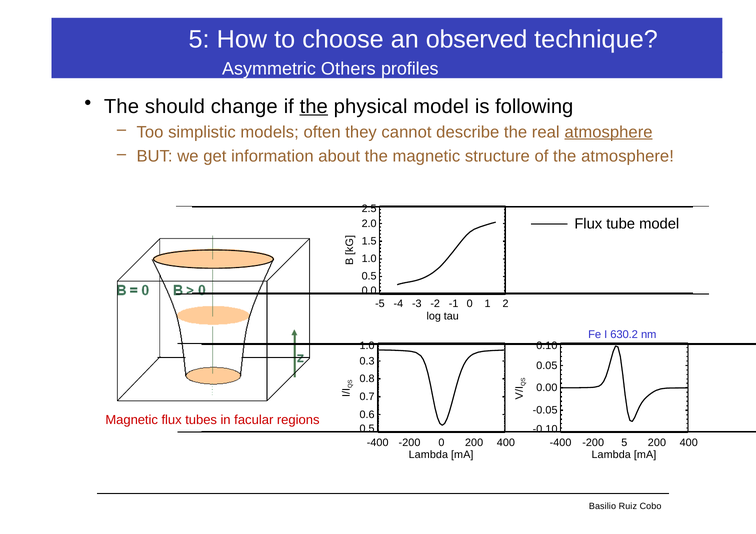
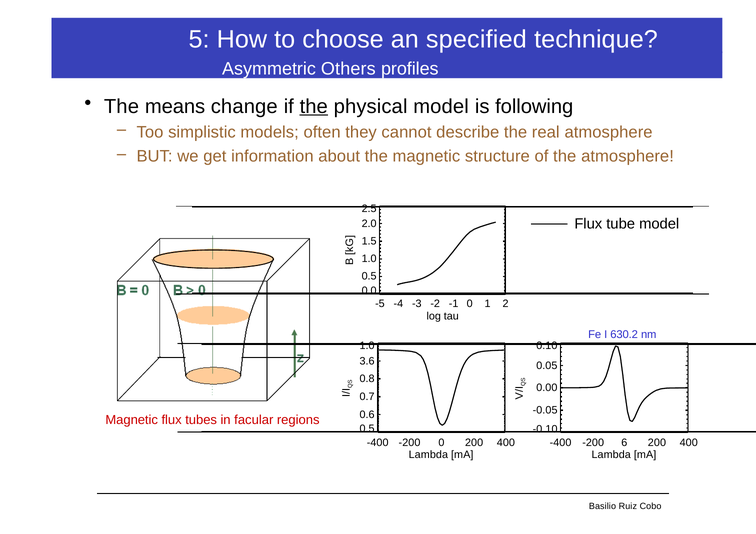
observed: observed -> specified
should: should -> means
atmosphere at (609, 132) underline: present -> none
0.3: 0.3 -> 3.6
-200 5: 5 -> 6
